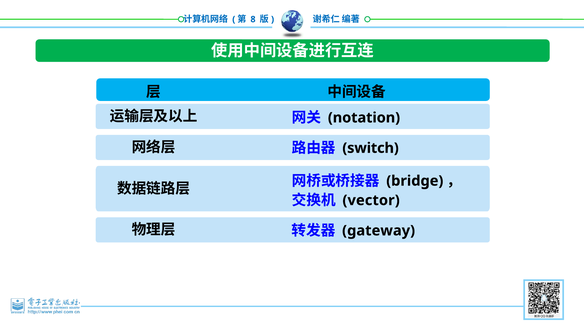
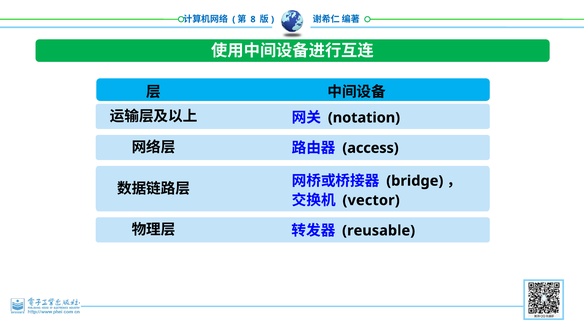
switch: switch -> access
gateway: gateway -> reusable
